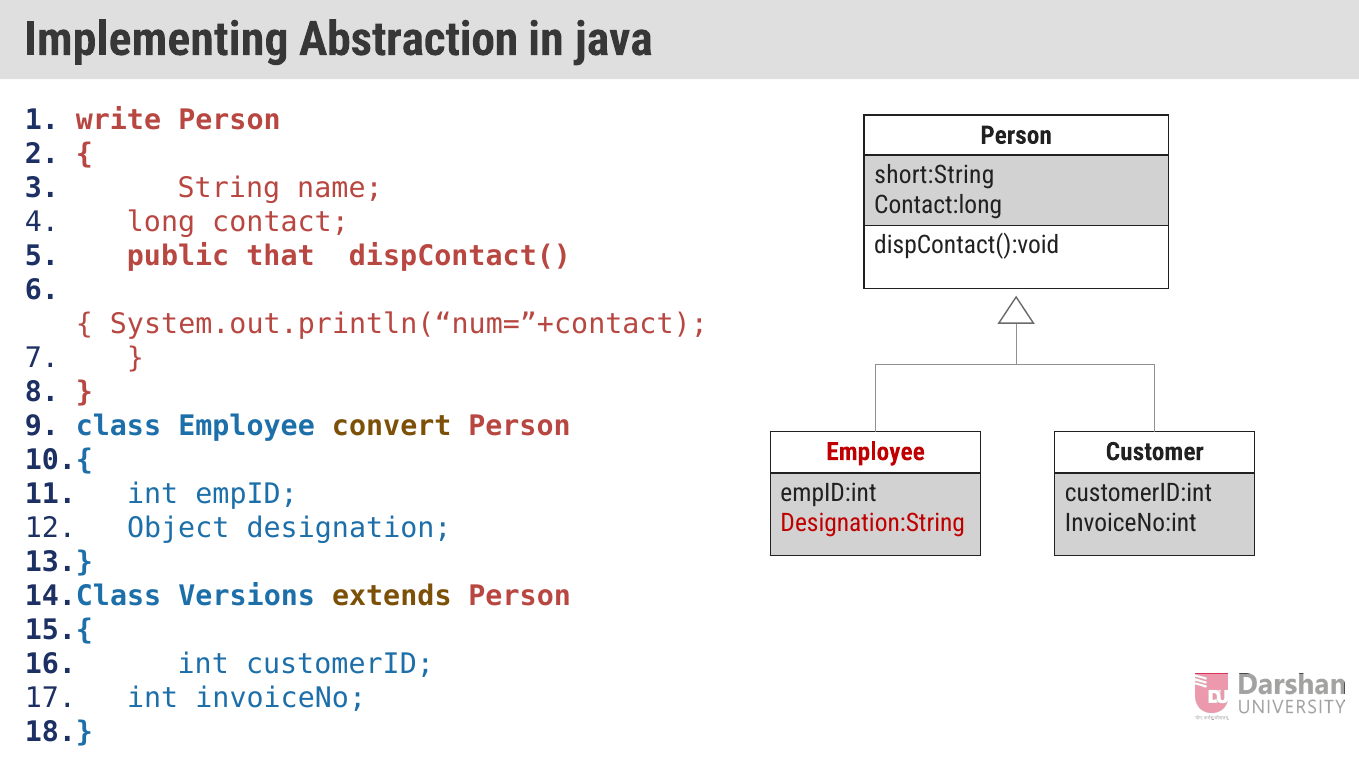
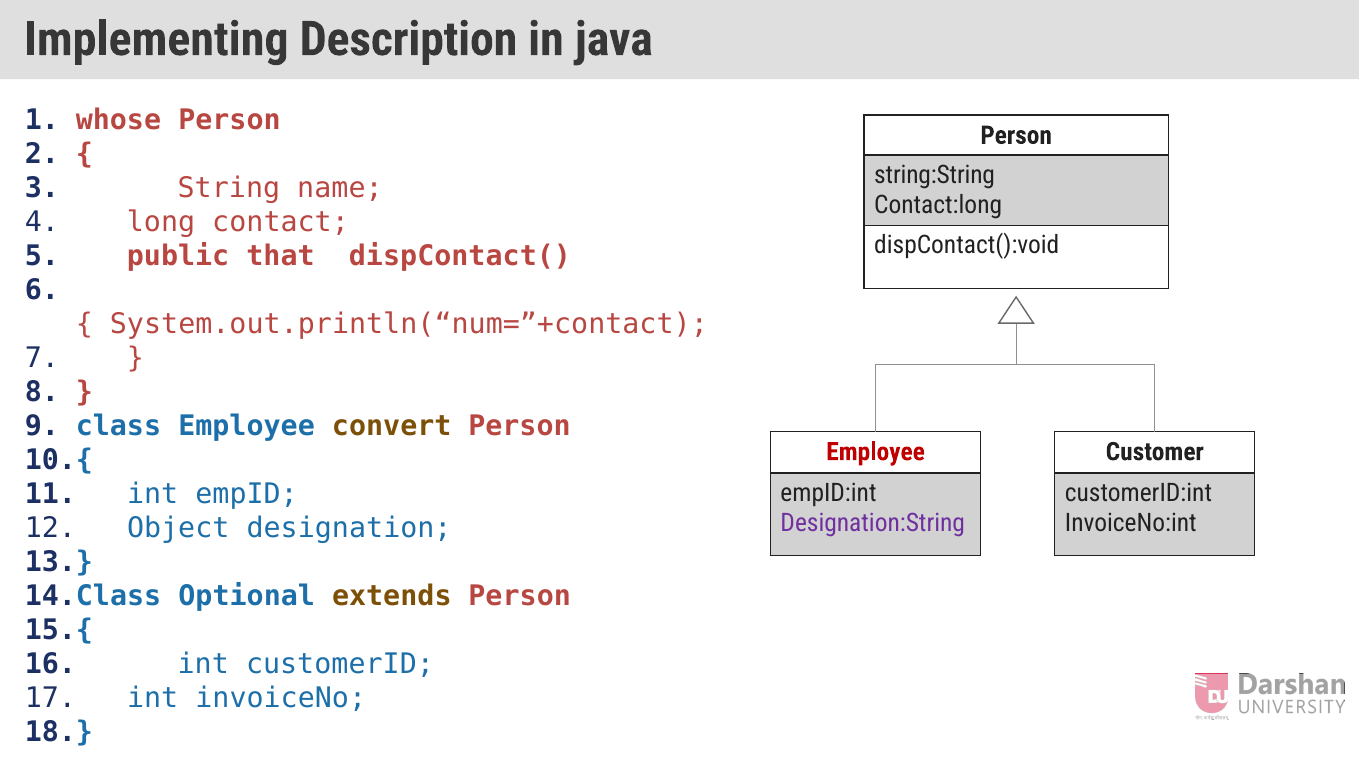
Abstraction: Abstraction -> Description
write: write -> whose
short:String: short:String -> string:String
Designation:String colour: red -> purple
Versions: Versions -> Optional
